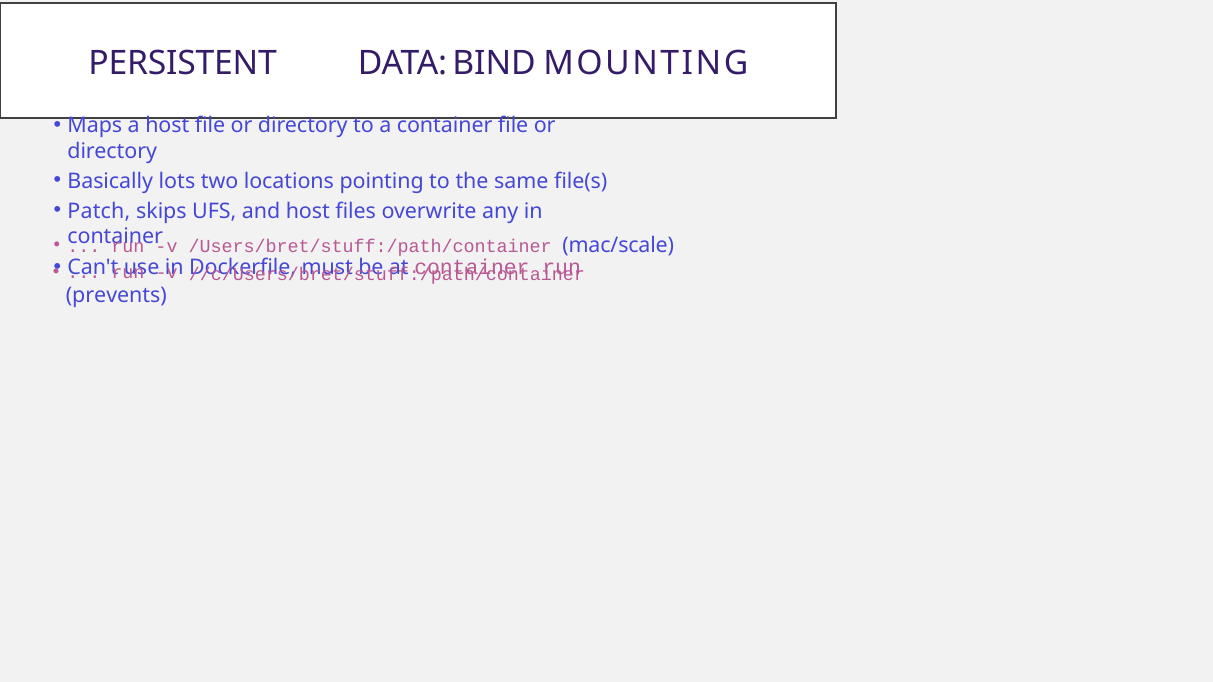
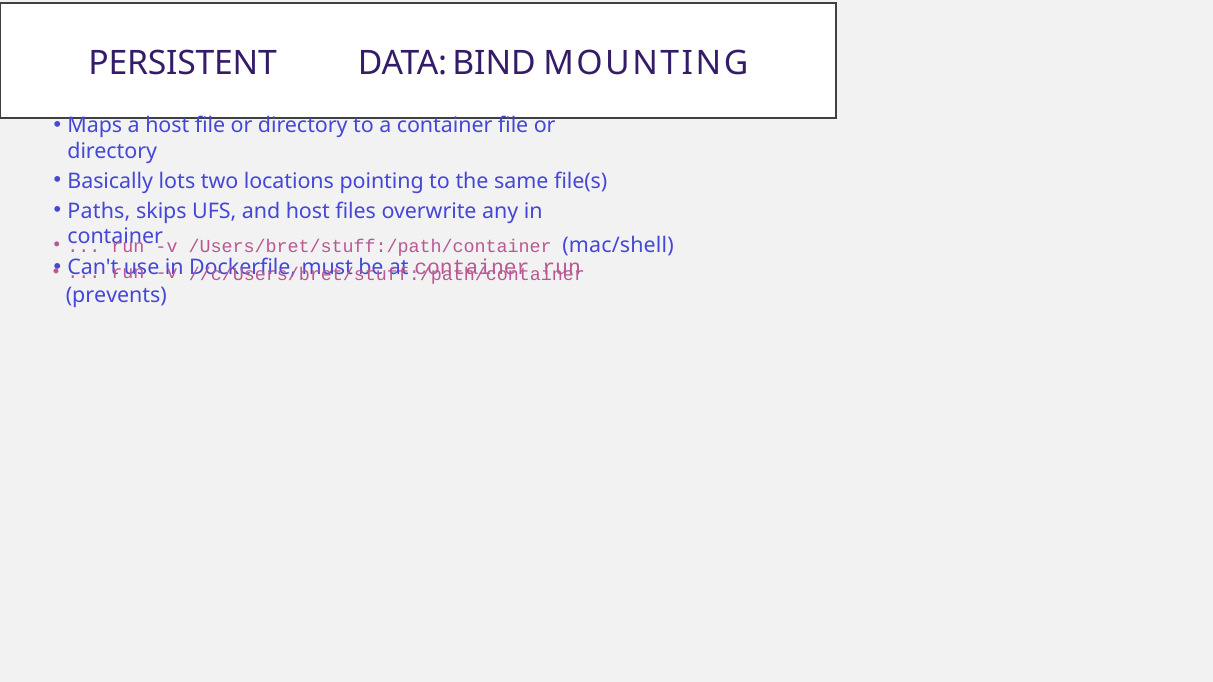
Patch: Patch -> Paths
mac/scale: mac/scale -> mac/shell
